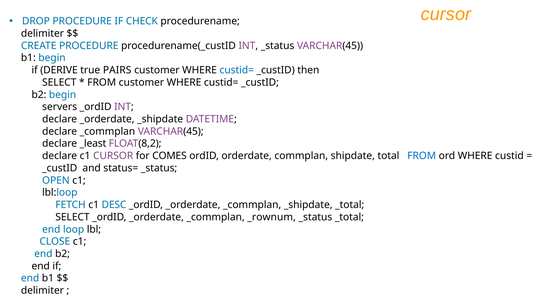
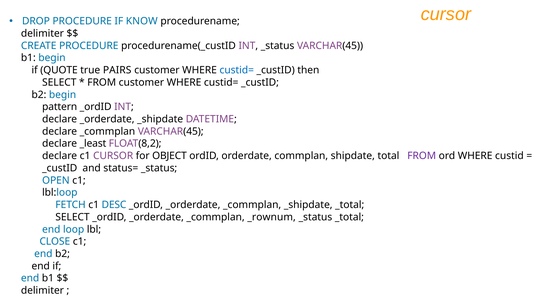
CHECK: CHECK -> KNOW
DERIVE: DERIVE -> QUOTE
servers: servers -> pattern
COMES: COMES -> OBJECT
FROM at (422, 156) colour: blue -> purple
